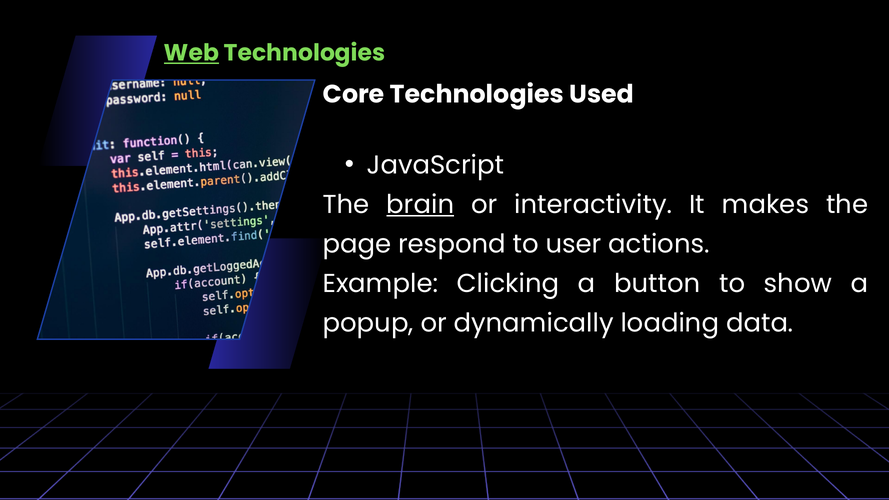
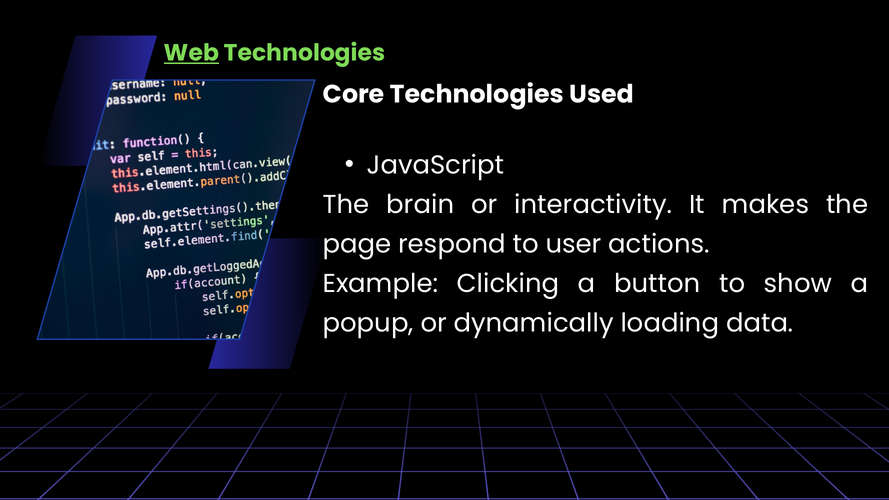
brain underline: present -> none
